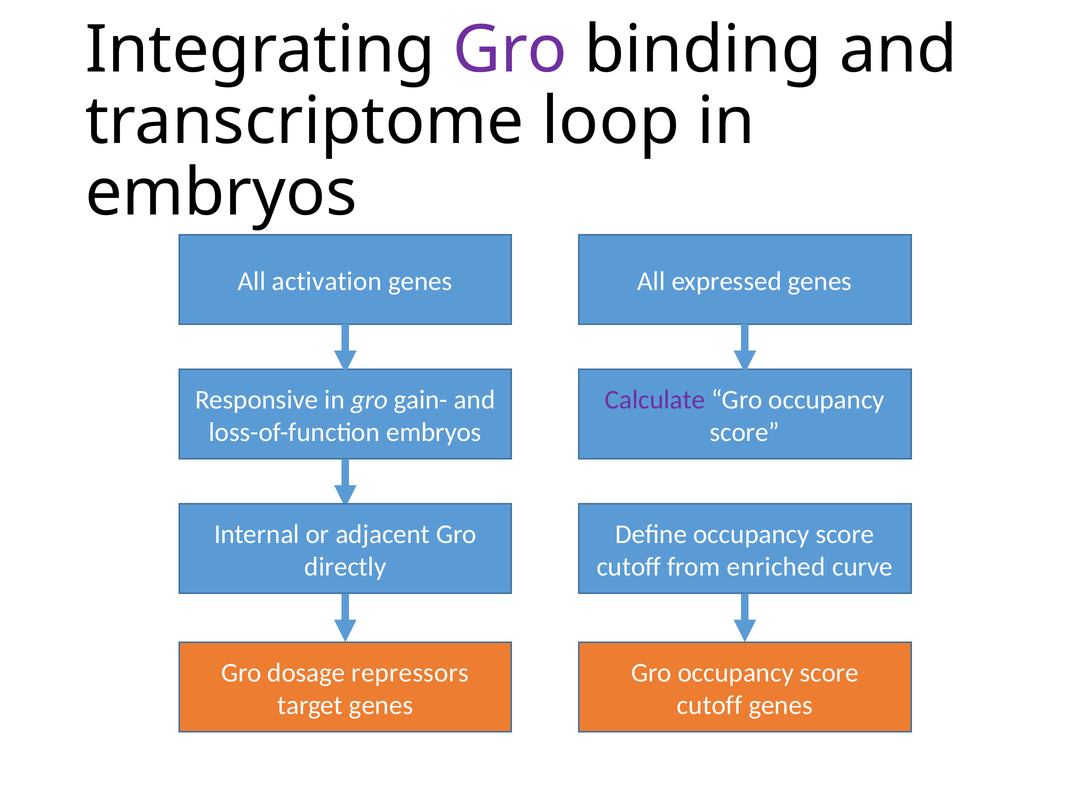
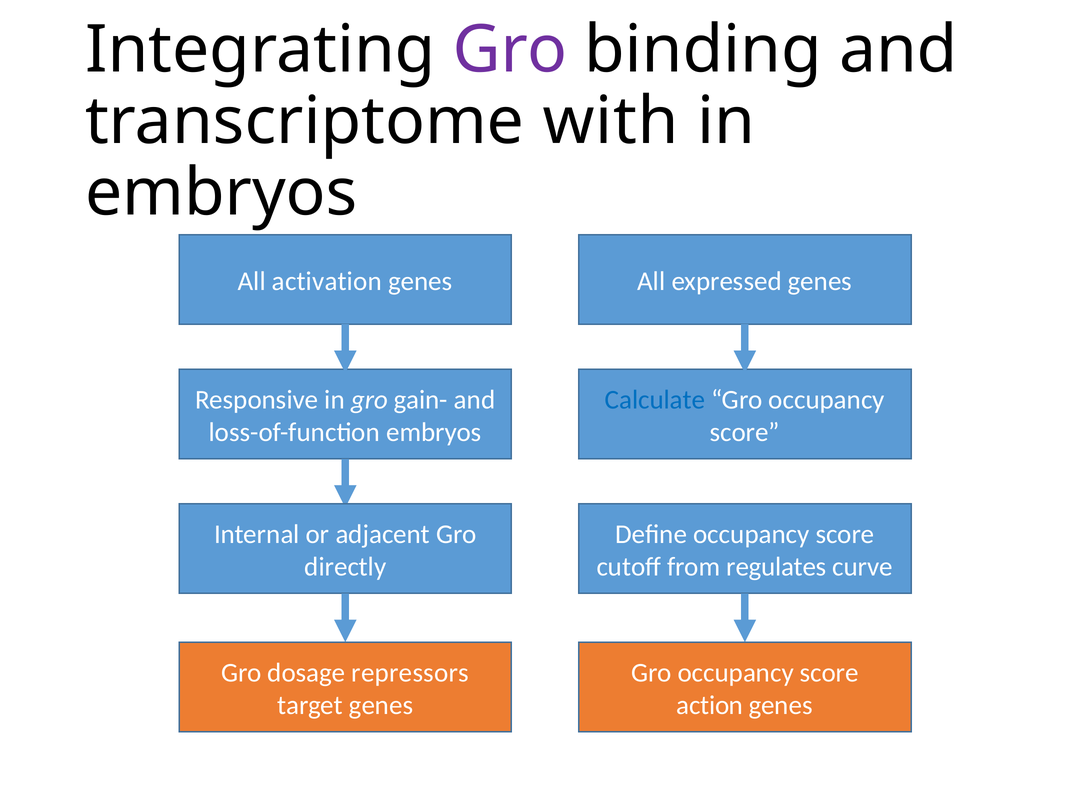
loop: loop -> with
Calculate colour: purple -> blue
enriched: enriched -> regulates
cutoff at (710, 705): cutoff -> action
